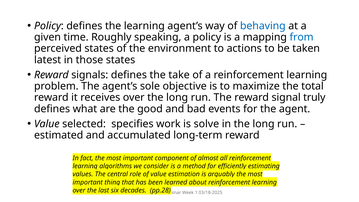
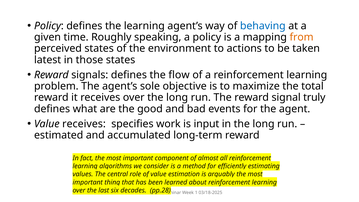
from colour: blue -> orange
take: take -> flow
Value selected: selected -> receives
solve: solve -> input
